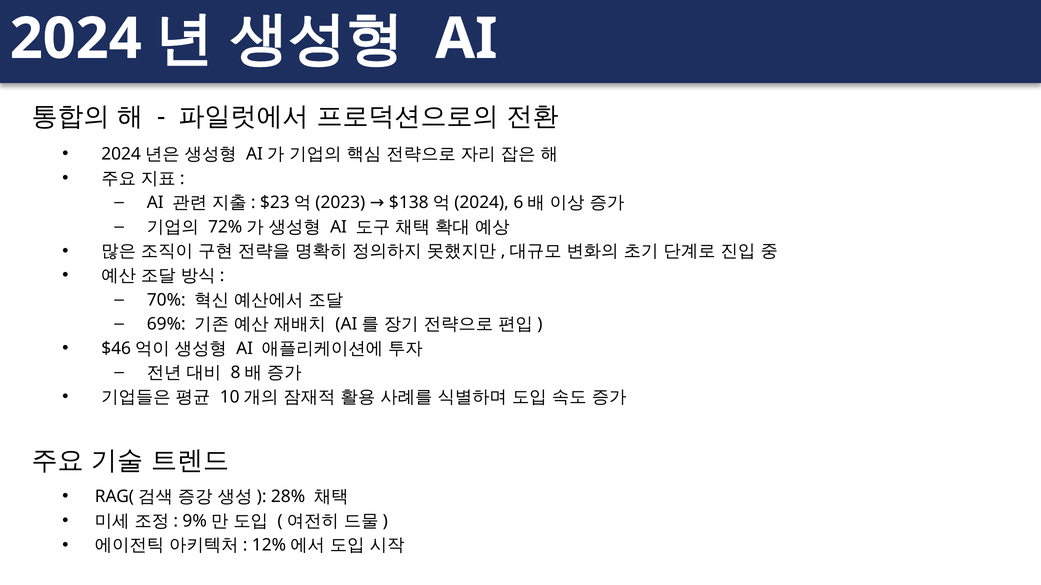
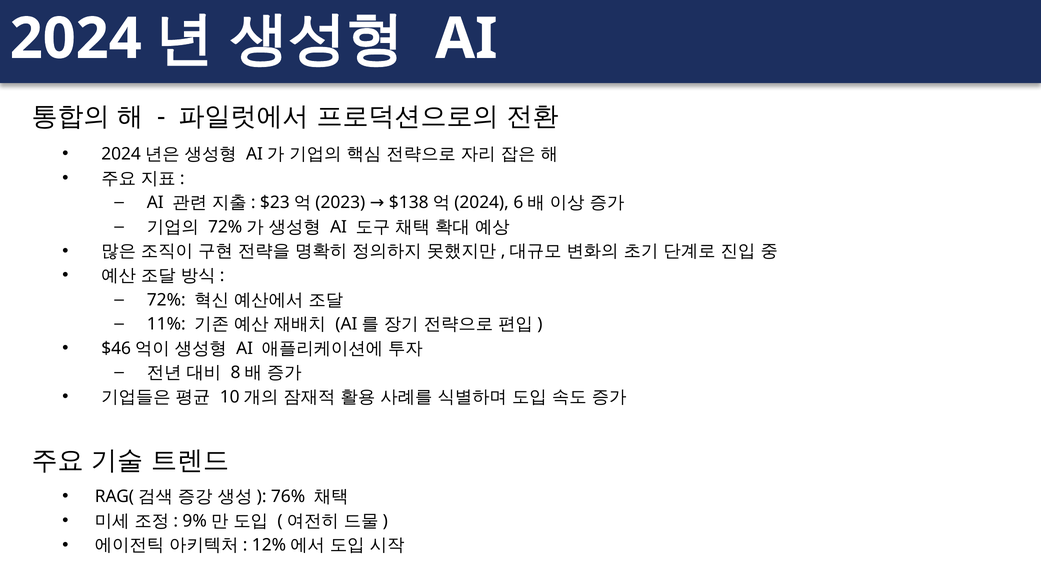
70%: 70% -> 72%
69%: 69% -> 11%
28%: 28% -> 76%
